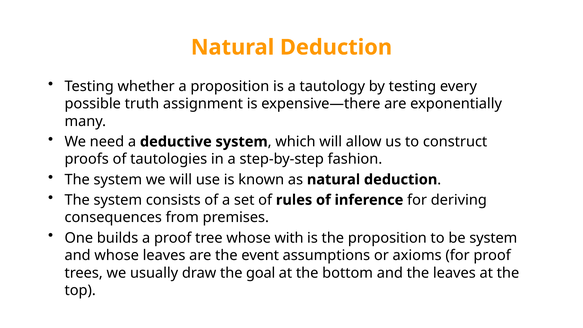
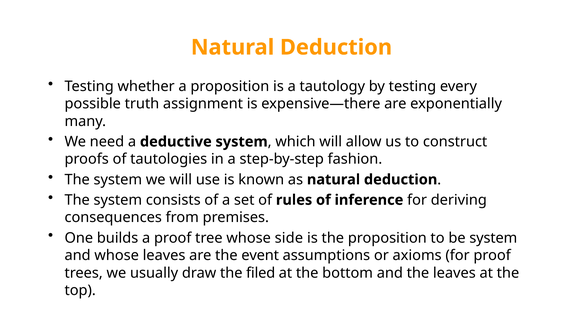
with: with -> side
goal: goal -> filed
